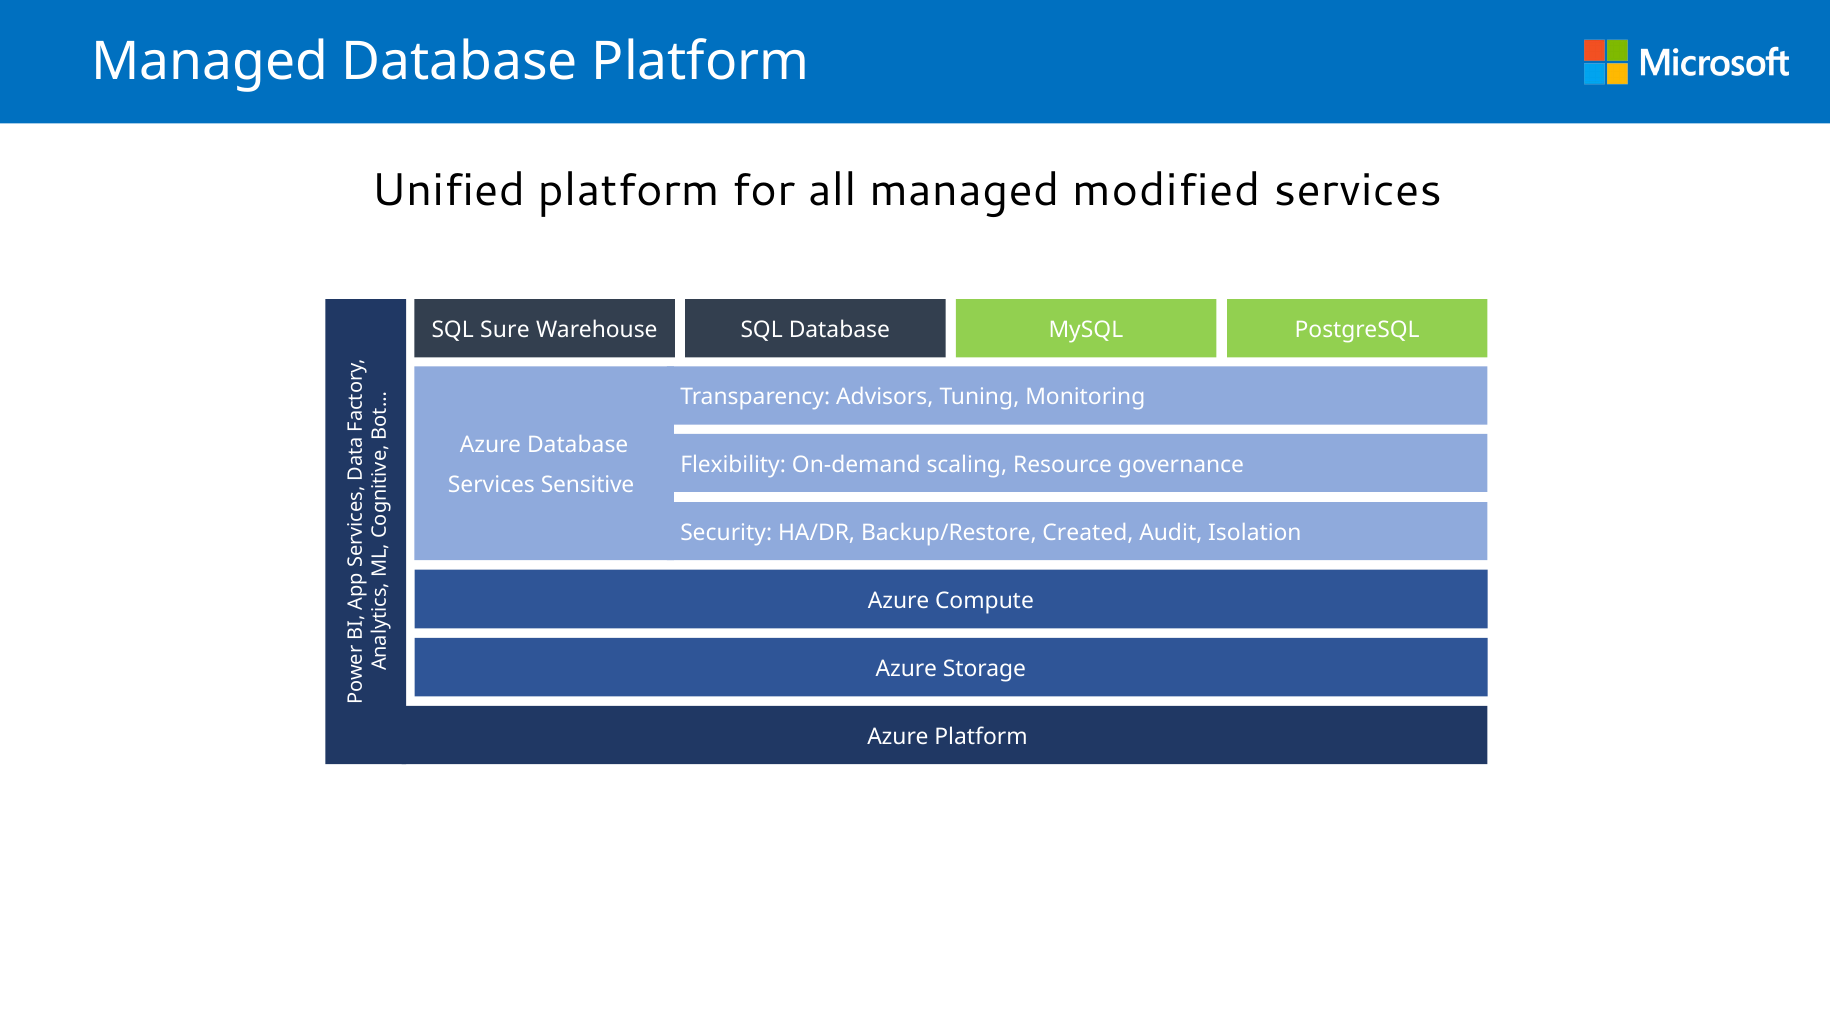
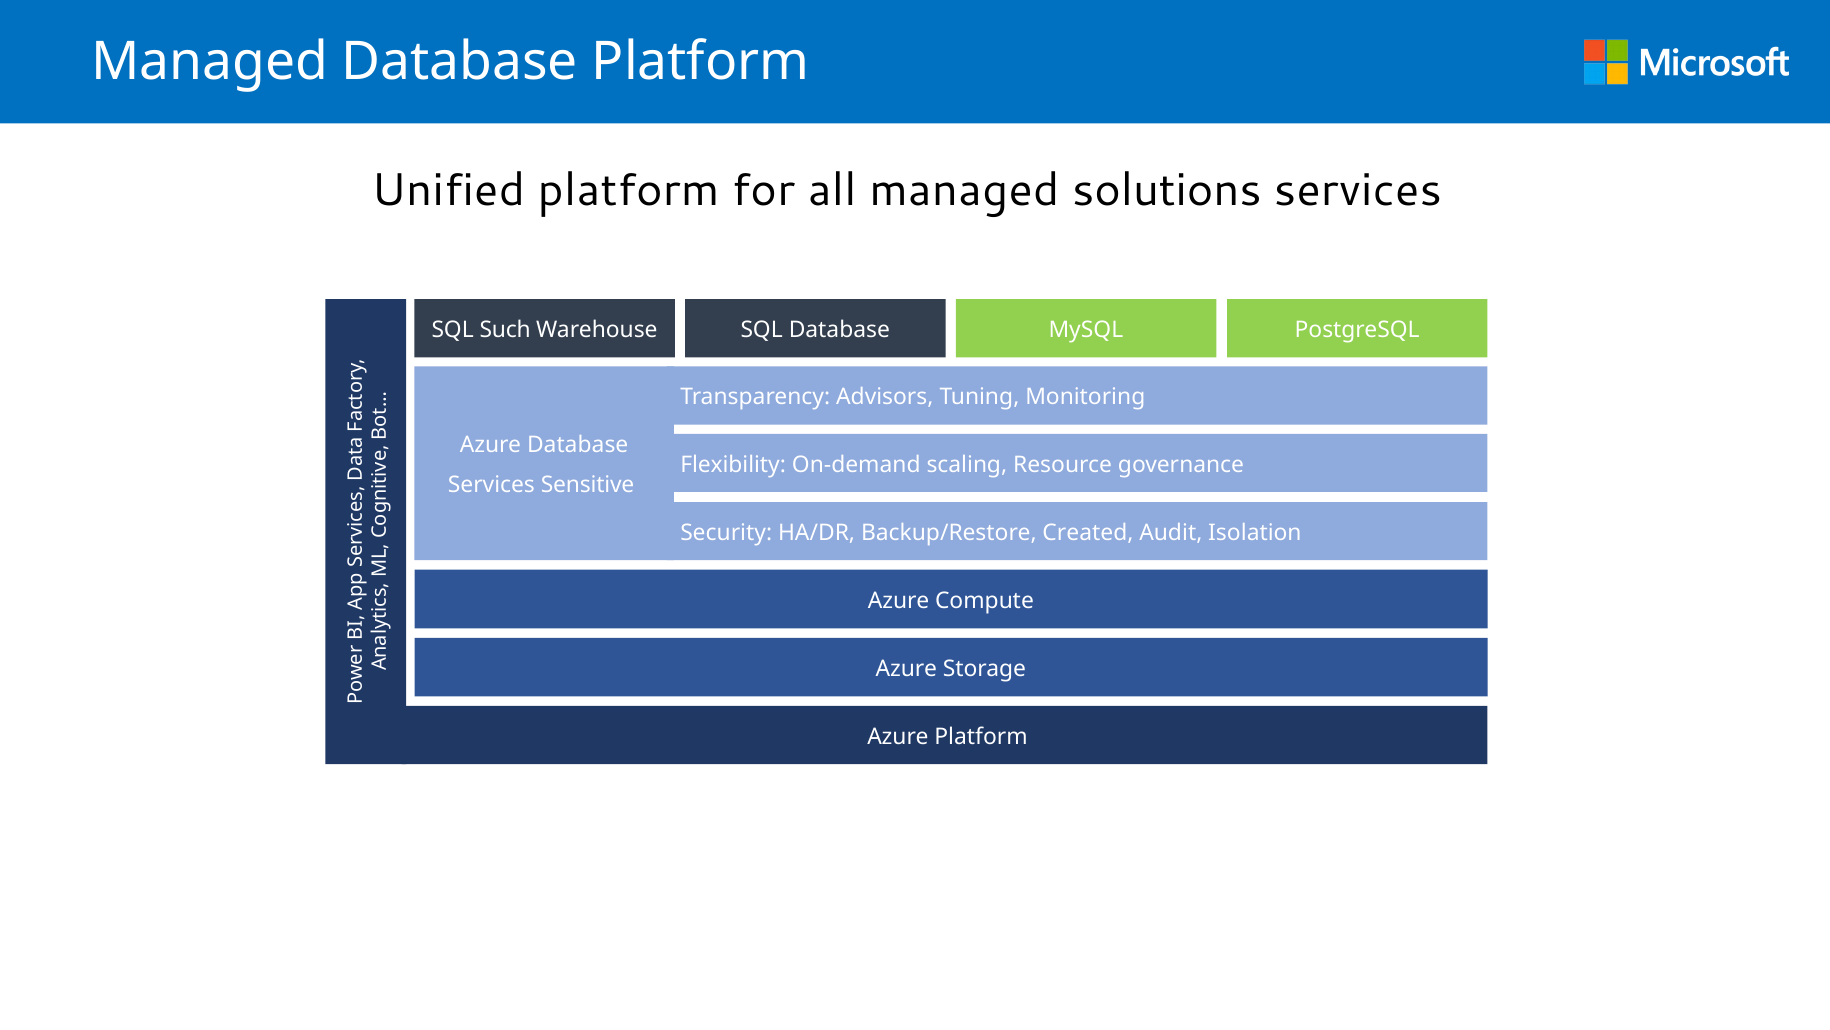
modified: modified -> solutions
Sure: Sure -> Such
